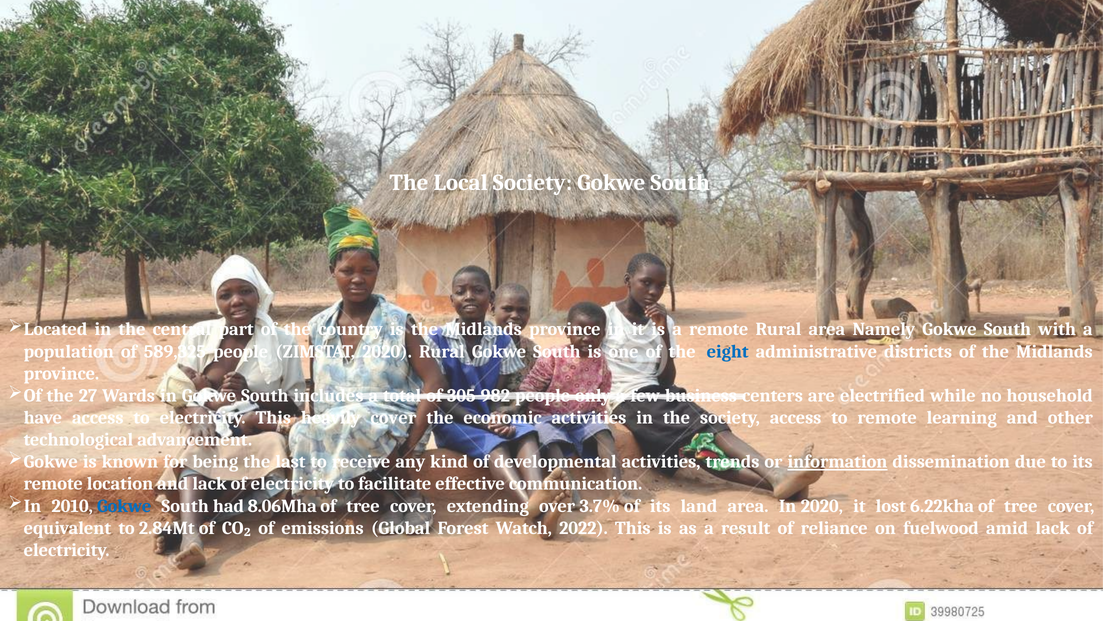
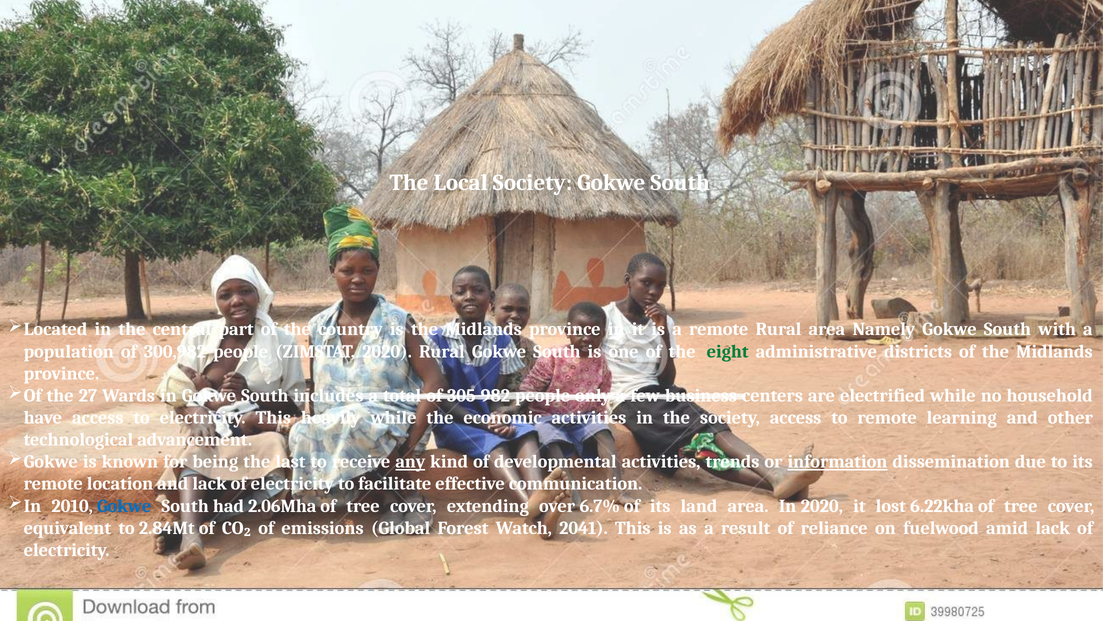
589,325: 589,325 -> 300,982
eight colour: blue -> green
heavily cover: cover -> while
any underline: none -> present
8.06Mha: 8.06Mha -> 2.06Mha
3.7%: 3.7% -> 6.7%
2022: 2022 -> 2041
